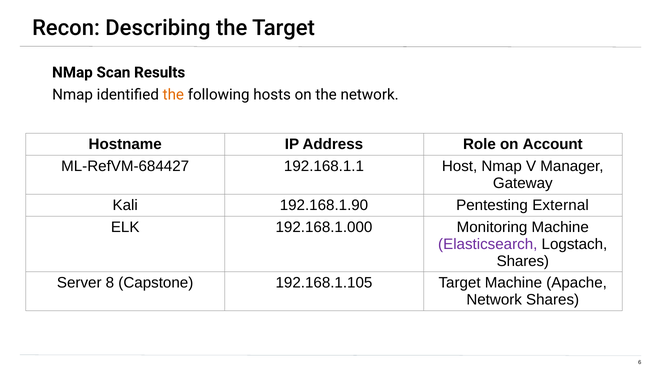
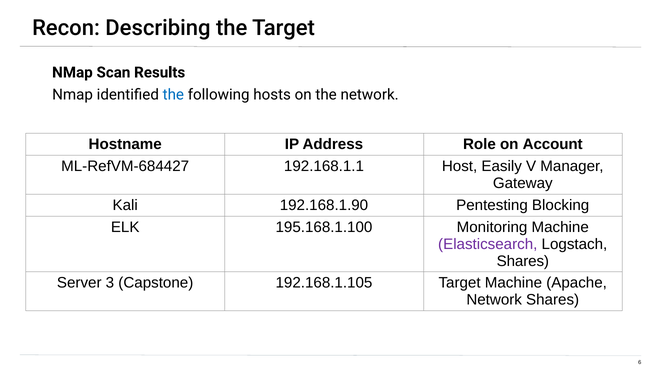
the at (173, 95) colour: orange -> blue
Host Nmap: Nmap -> Easily
External: External -> Blocking
192.168.1.000: 192.168.1.000 -> 195.168.1.100
8: 8 -> 3
